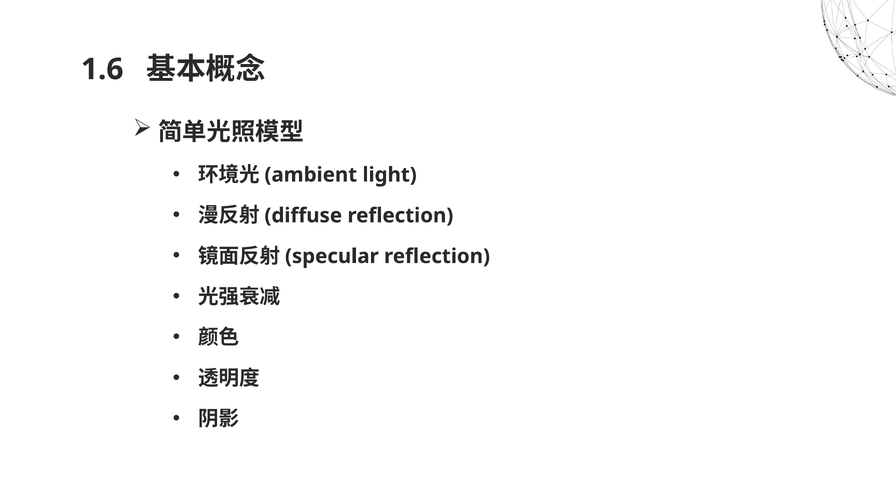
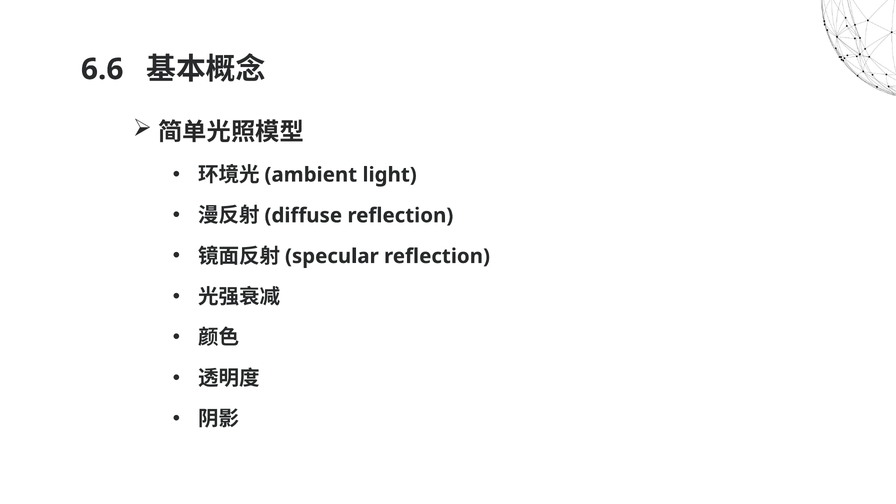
1.6: 1.6 -> 6.6
